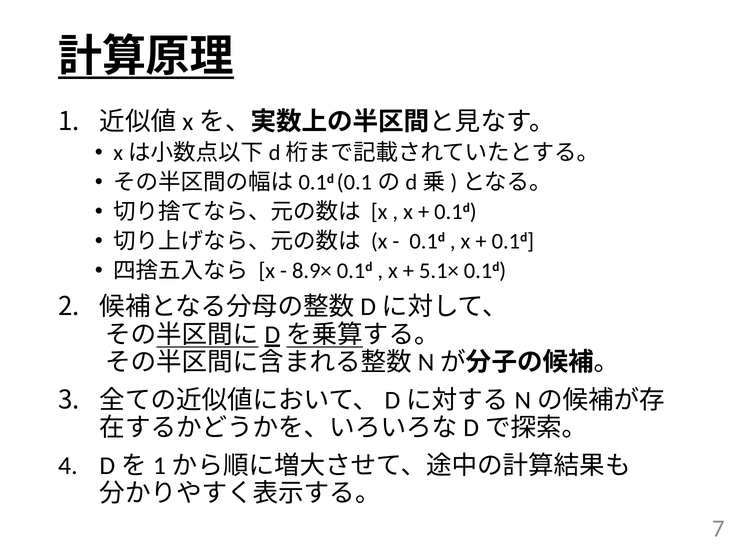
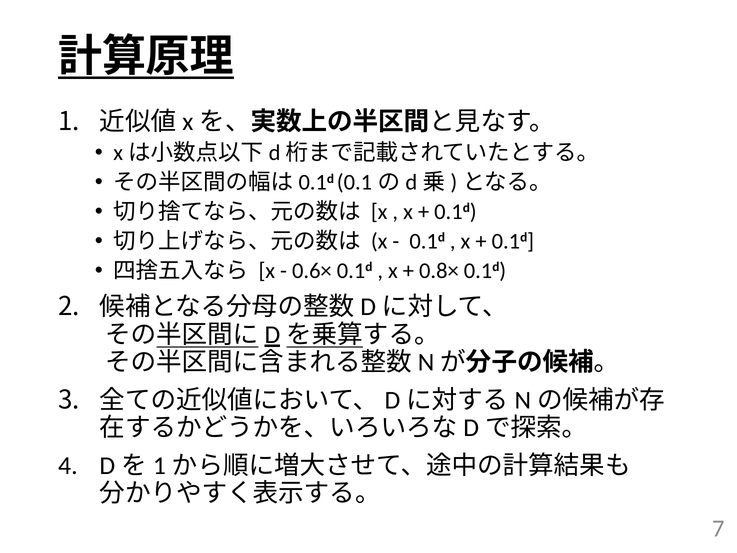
8.9×: 8.9× -> 0.6×
5.1×: 5.1× -> 0.8×
